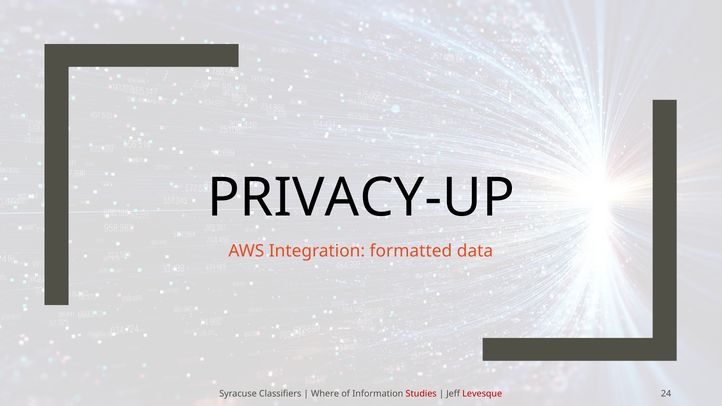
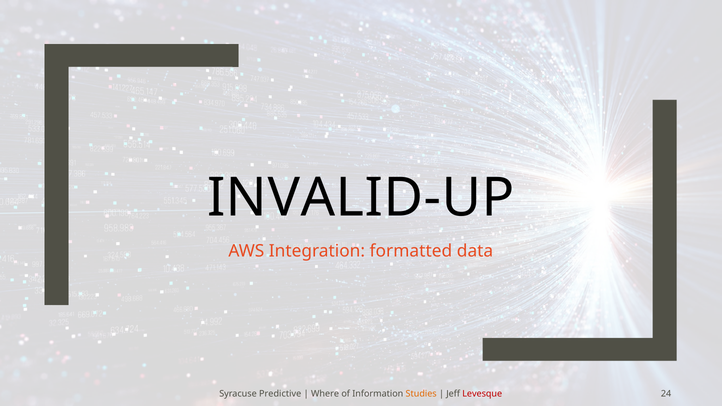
PRIVACY-UP: PRIVACY-UP -> INVALID-UP
Classifiers: Classifiers -> Predictive
Studies colour: red -> orange
